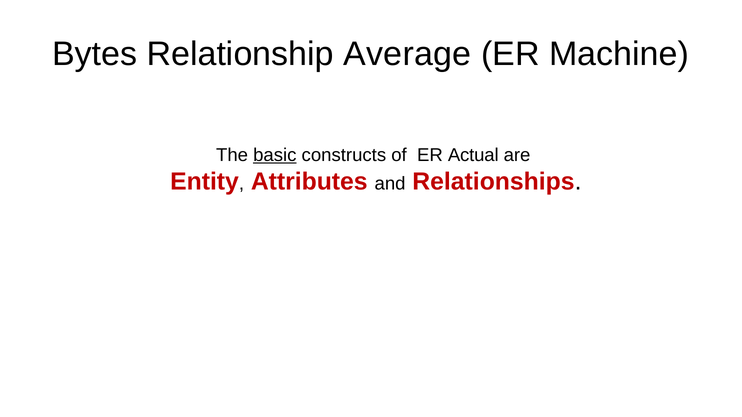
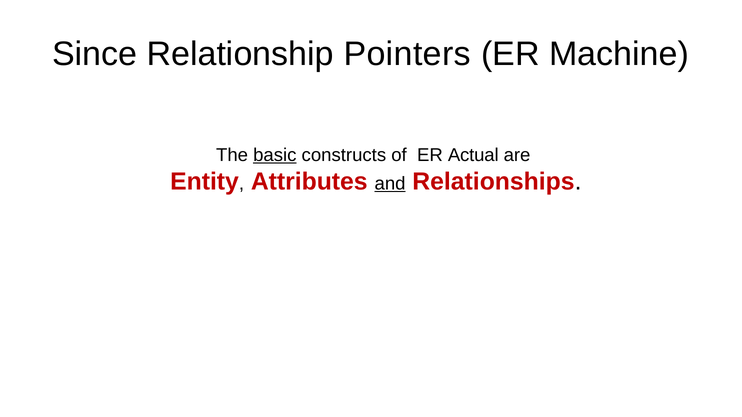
Bytes: Bytes -> Since
Average: Average -> Pointers
and underline: none -> present
